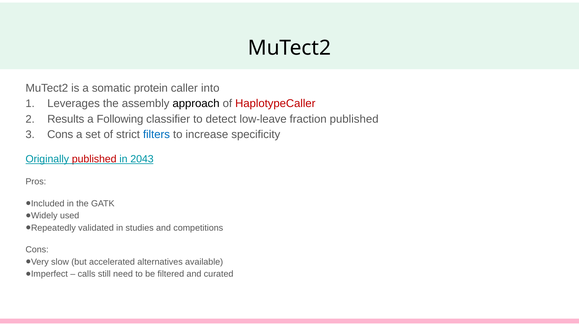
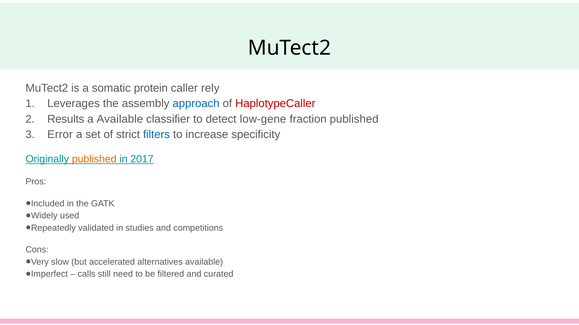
into: into -> rely
approach colour: black -> blue
a Following: Following -> Available
low-leave: low-leave -> low-gene
Cons at (60, 135): Cons -> Error
published at (94, 159) colour: red -> orange
2043: 2043 -> 2017
